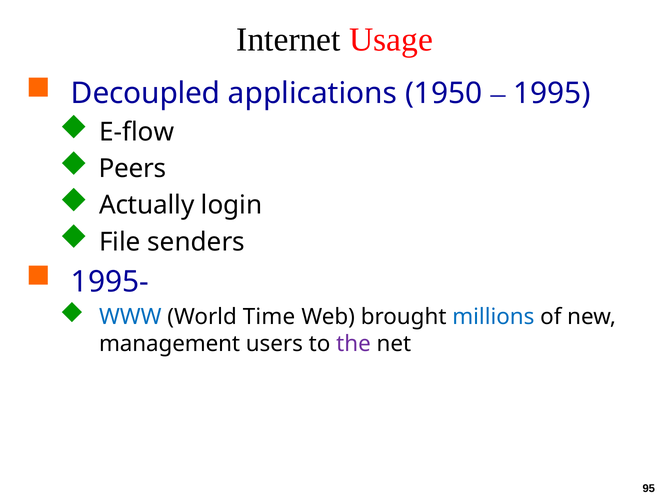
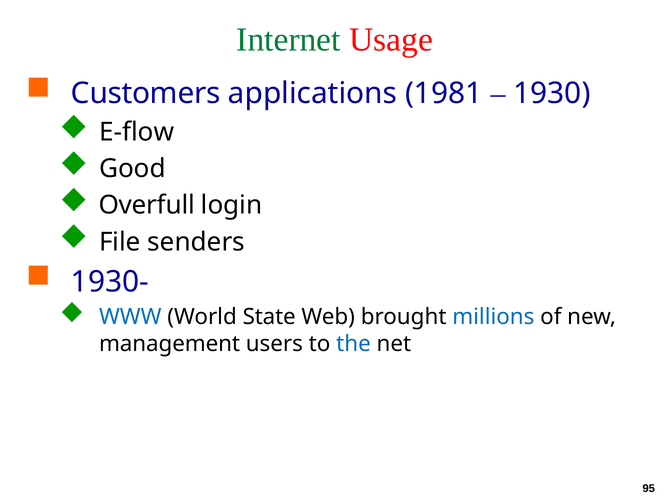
Internet colour: black -> green
Decoupled: Decoupled -> Customers
1950: 1950 -> 1981
1995: 1995 -> 1930
Peers: Peers -> Good
Actually: Actually -> Overfull
1995-: 1995- -> 1930-
Time: Time -> State
the colour: purple -> blue
